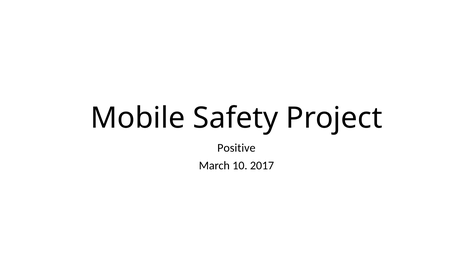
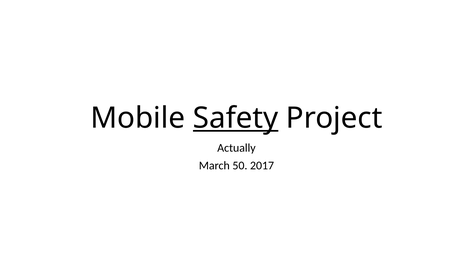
Safety underline: none -> present
Positive: Positive -> Actually
10: 10 -> 50
